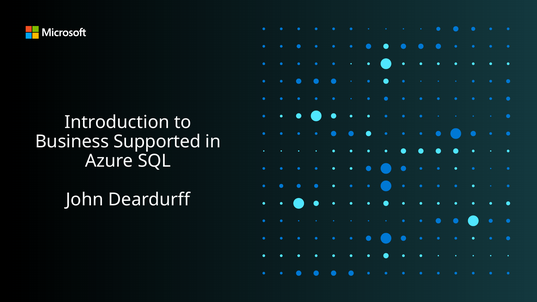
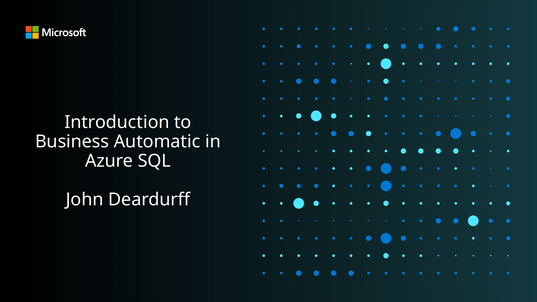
Supported: Supported -> Automatic
